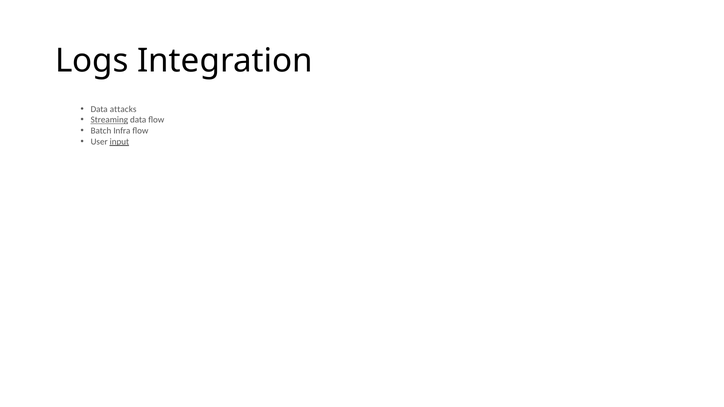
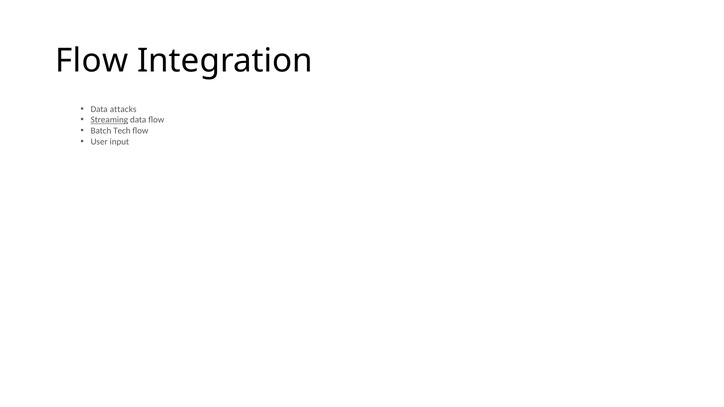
Logs at (92, 61): Logs -> Flow
Infra: Infra -> Tech
input underline: present -> none
